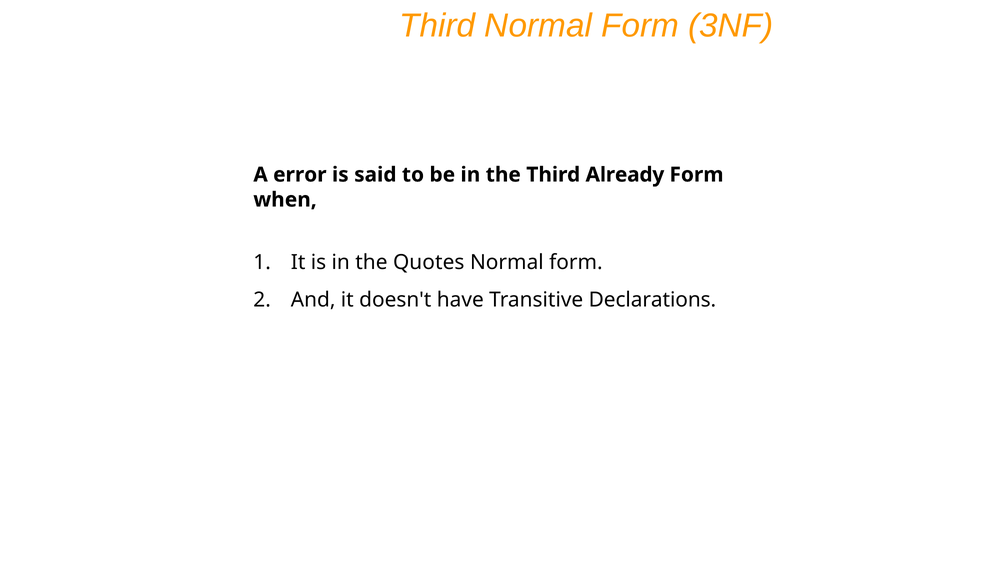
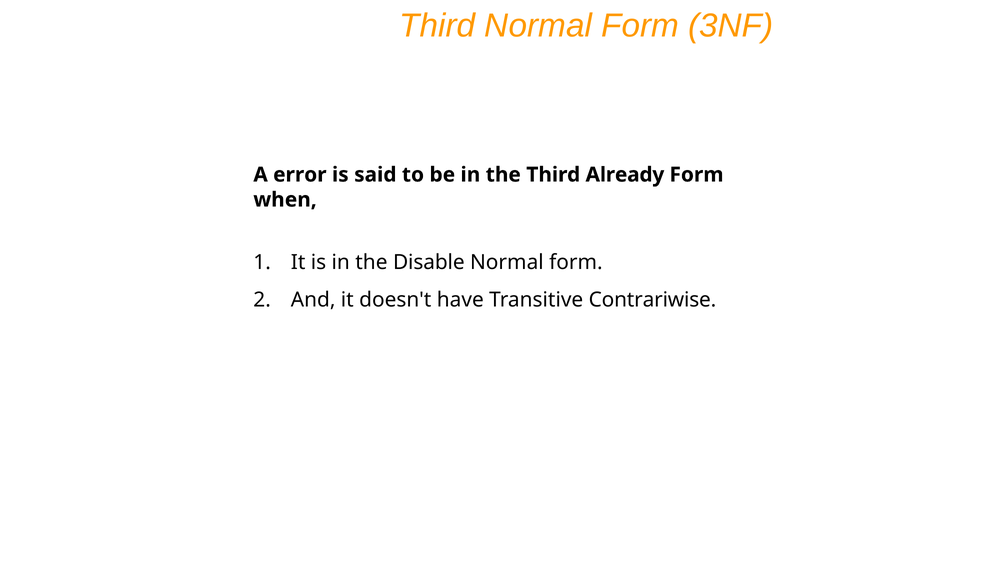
Quotes: Quotes -> Disable
Declarations: Declarations -> Contrariwise
